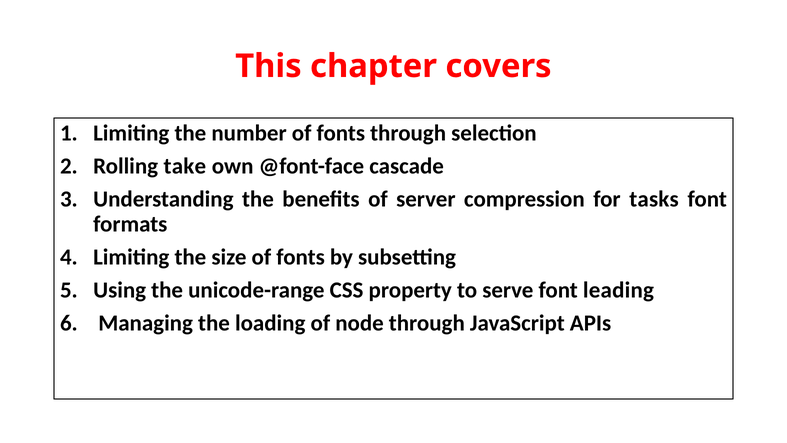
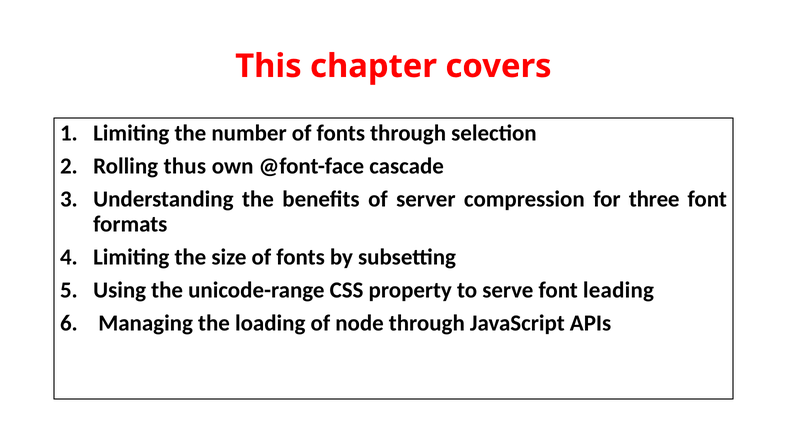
take: take -> thus
tasks: tasks -> three
